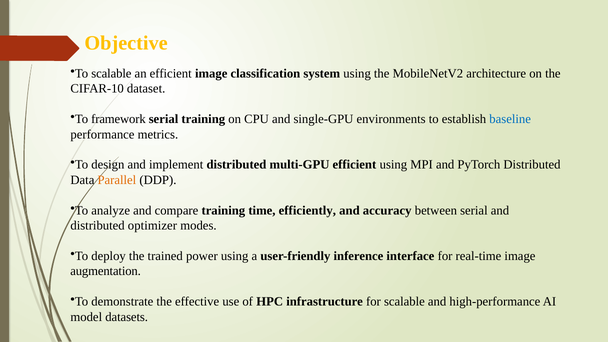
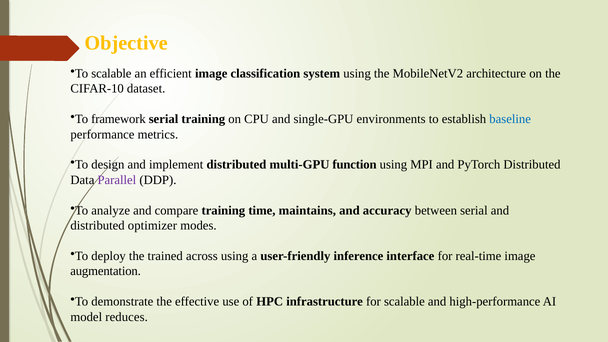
multi-GPU efficient: efficient -> function
Parallel colour: orange -> purple
efficiently: efficiently -> maintains
power: power -> across
datasets: datasets -> reduces
